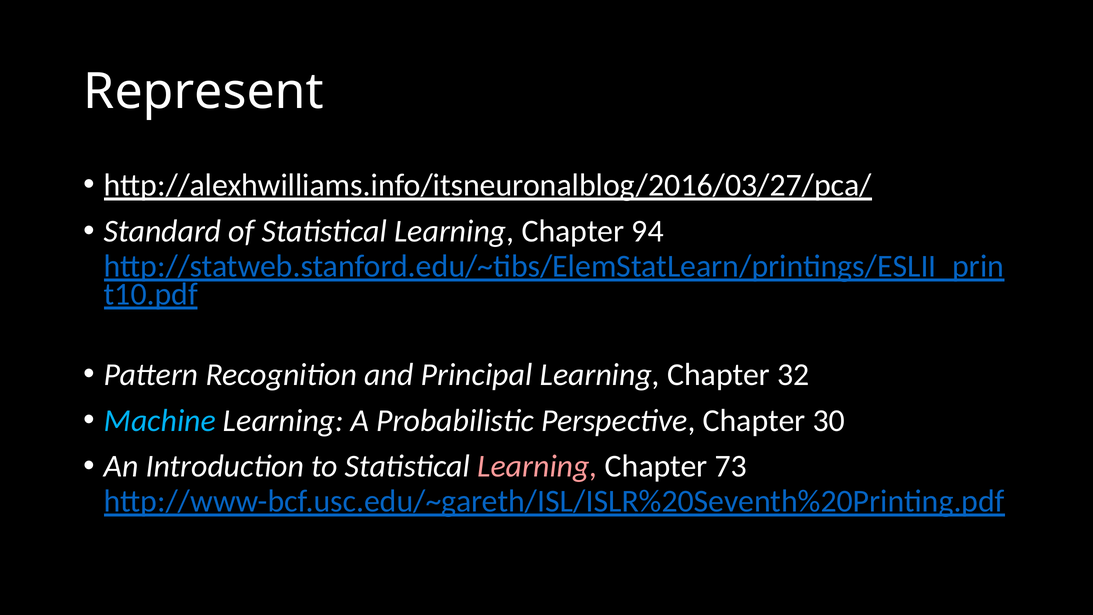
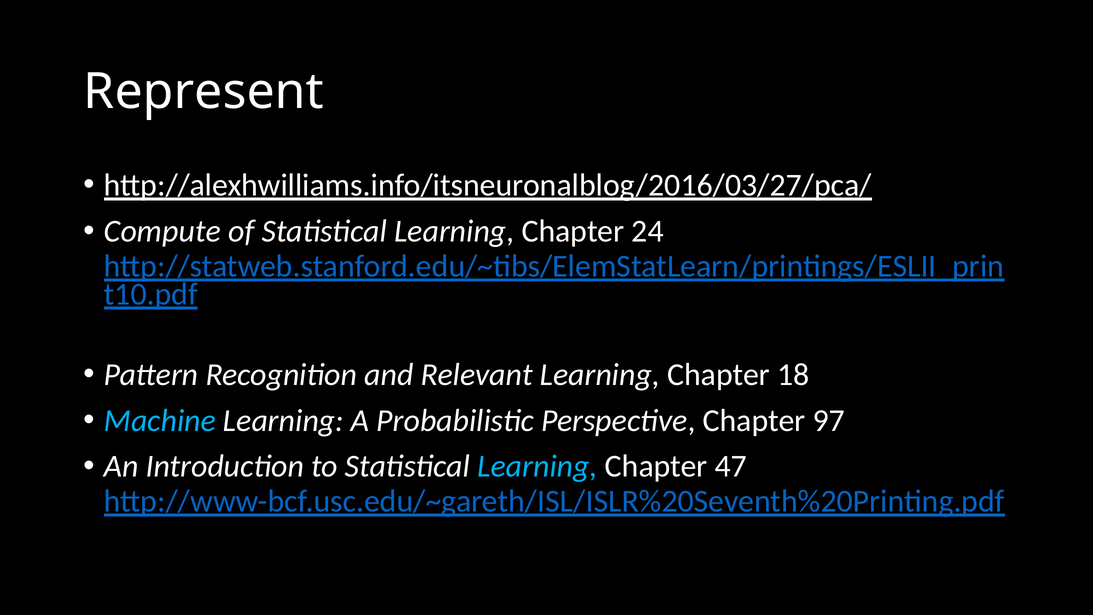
Standard: Standard -> Compute
94: 94 -> 24
Principal: Principal -> Relevant
32: 32 -> 18
30: 30 -> 97
Learning at (537, 466) colour: pink -> light blue
73: 73 -> 47
